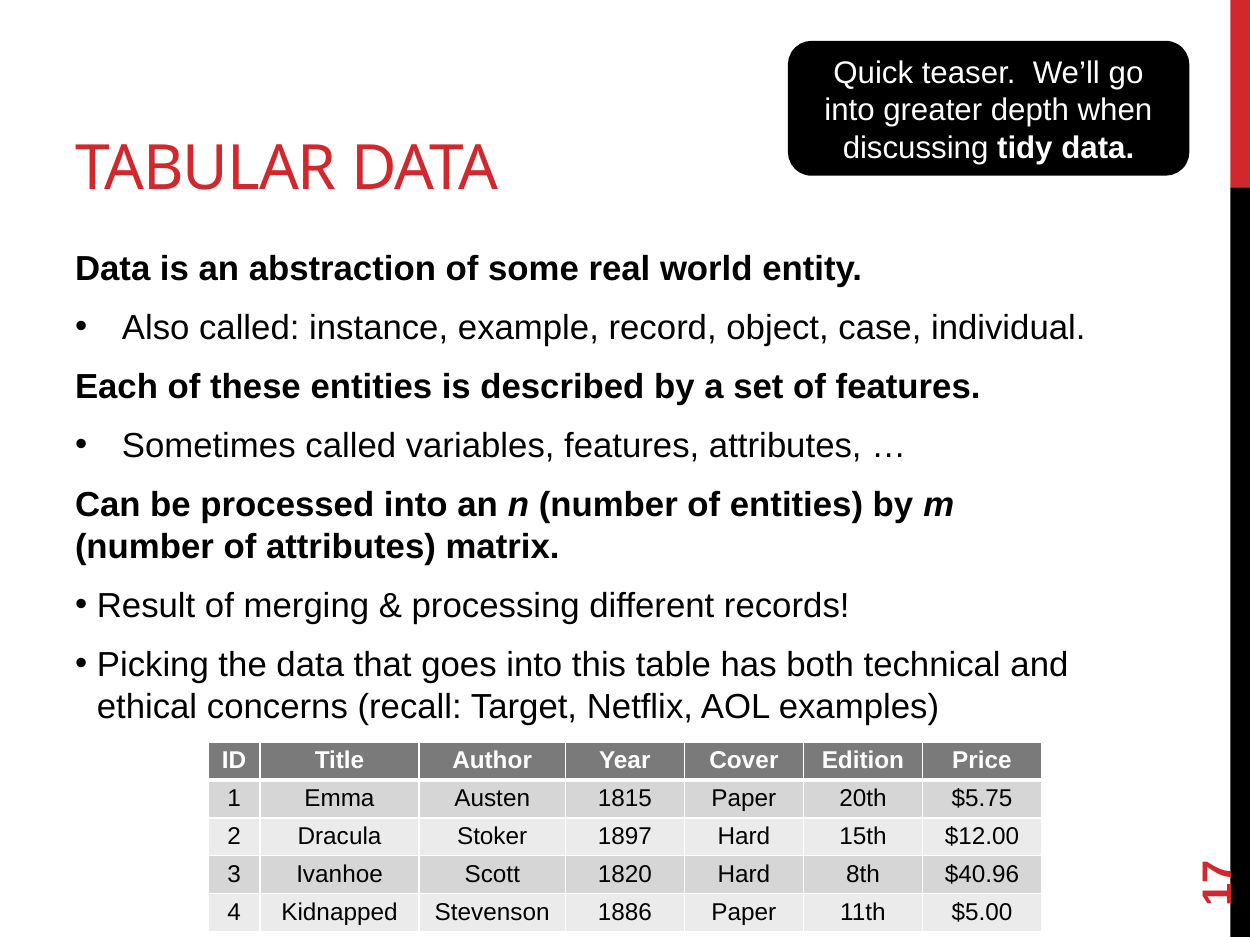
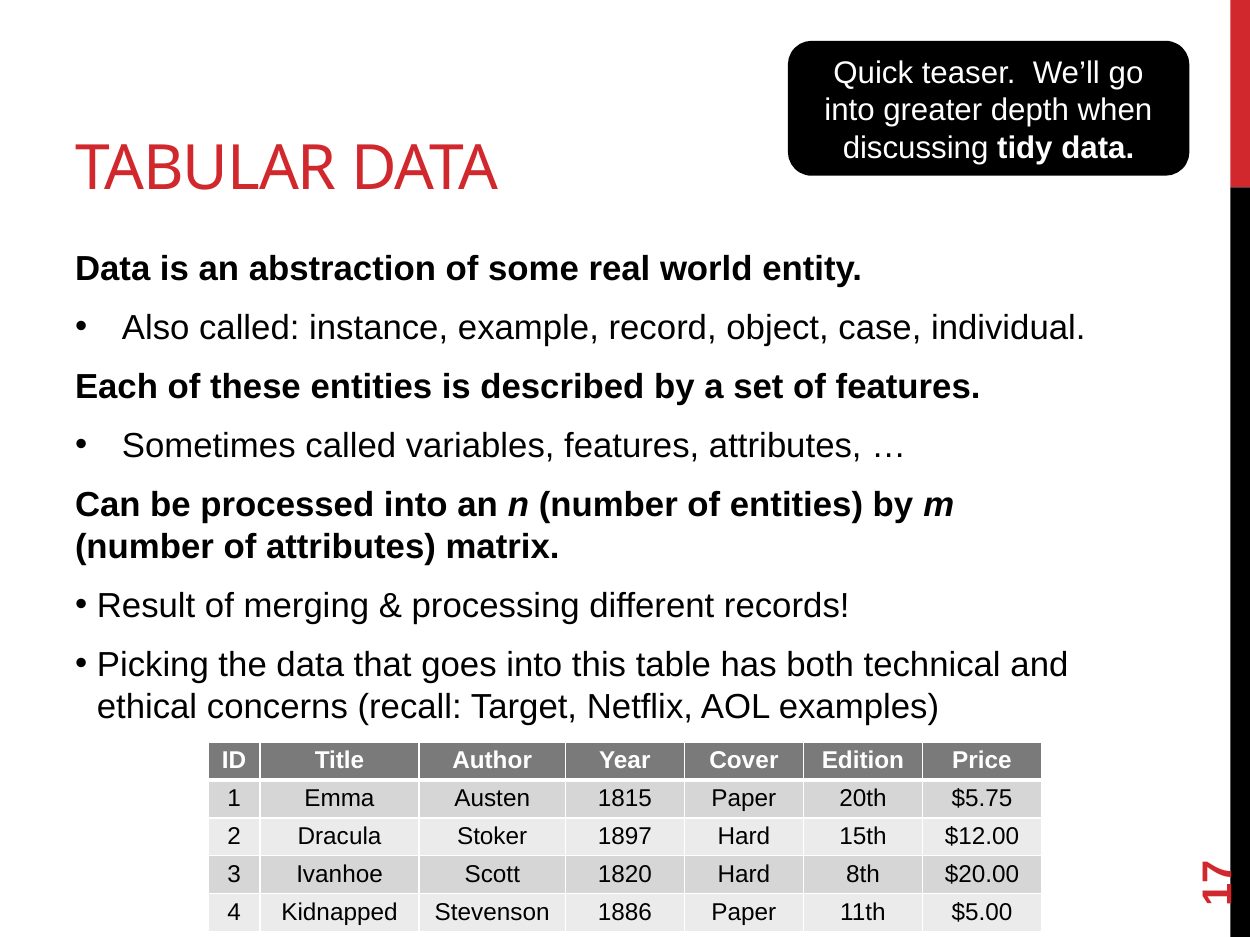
$40.96: $40.96 -> $20.00
